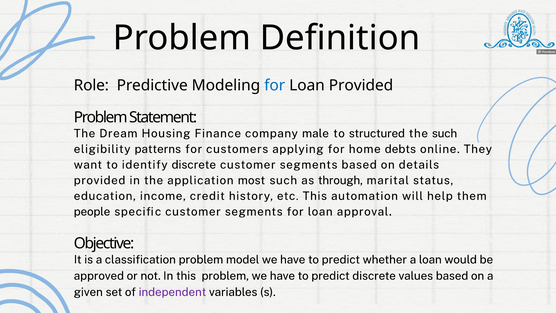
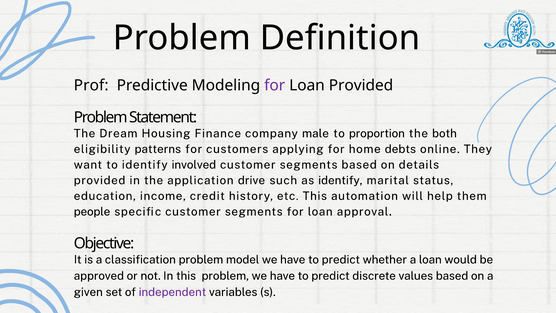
Role: Role -> Prof
for at (275, 85) colour: blue -> purple
structured: structured -> proportion
the such: such -> both
identify discrete: discrete -> involved
most: most -> drive
as through: through -> identify
